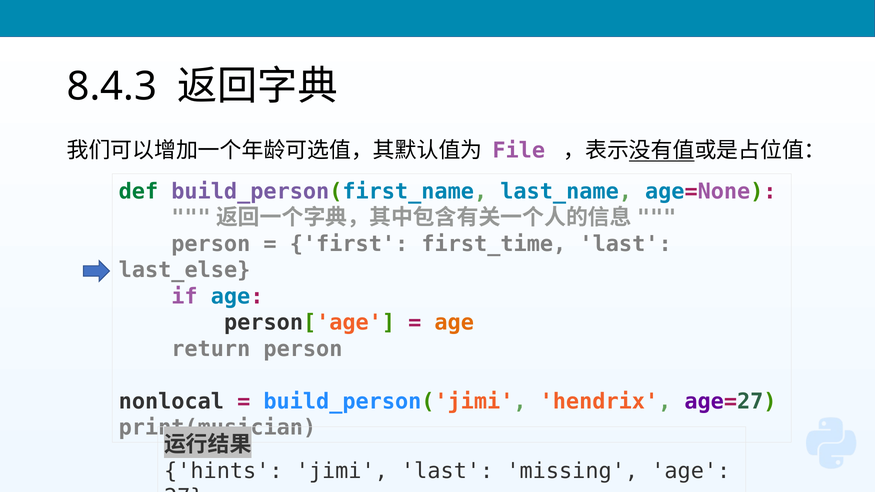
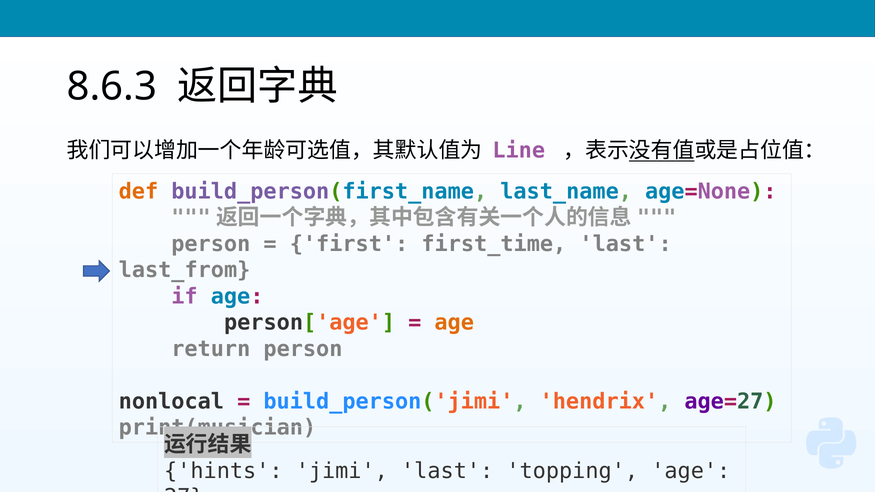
8.4.3: 8.4.3 -> 8.6.3
File: File -> Line
def colour: green -> orange
last_else: last_else -> last_from
missing: missing -> topping
